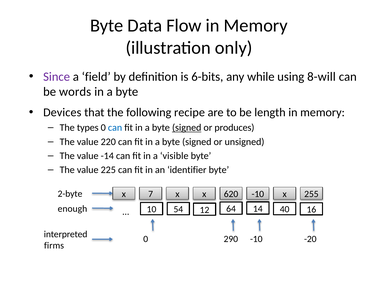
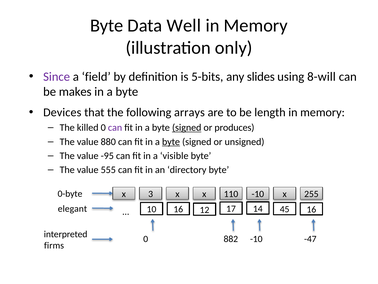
Flow: Flow -> Well
6-bits: 6-bits -> 5-bits
while: while -> slides
words: words -> makes
recipe: recipe -> arrays
types: types -> killed
can at (115, 127) colour: blue -> purple
220: 220 -> 880
byte at (171, 141) underline: none -> present
-14: -14 -> -95
225: 225 -> 555
identifier: identifier -> directory
2-byte: 2-byte -> 0-byte
7: 7 -> 3
620: 620 -> 110
enough: enough -> elegant
40: 40 -> 45
10 54: 54 -> 16
64: 64 -> 17
290: 290 -> 882
-20: -20 -> -47
